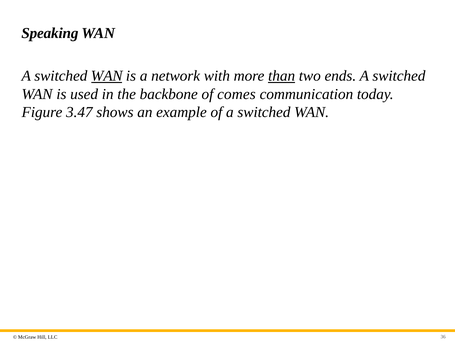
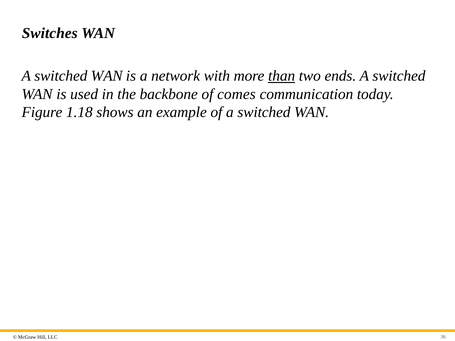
Speaking: Speaking -> Switches
WAN at (107, 76) underline: present -> none
3.47: 3.47 -> 1.18
